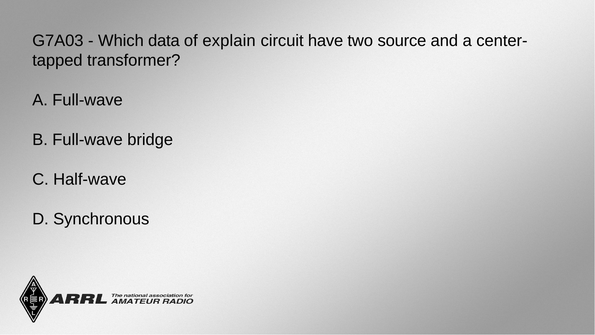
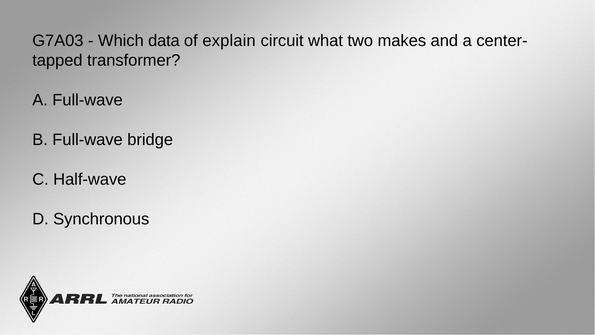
have: have -> what
source: source -> makes
